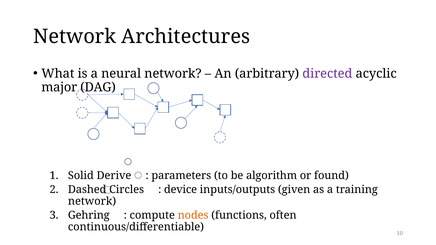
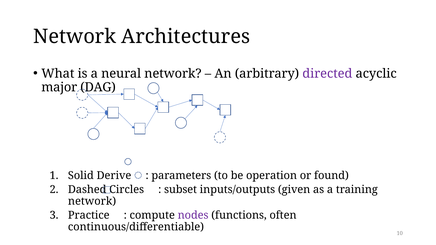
algorithm: algorithm -> operation
device: device -> subset
Gehring: Gehring -> Practice
nodes colour: orange -> purple
